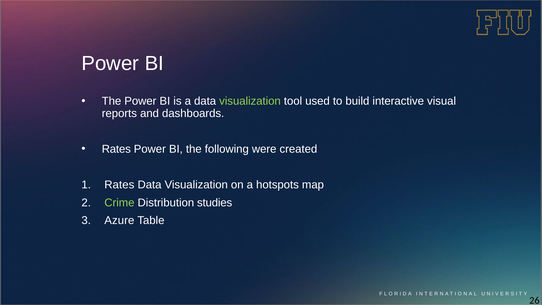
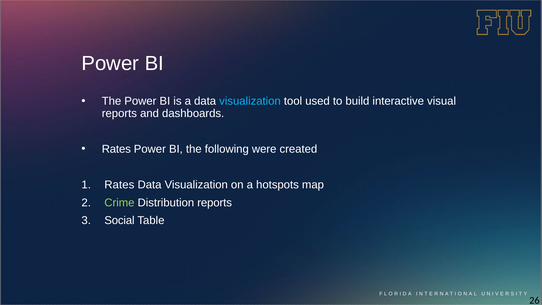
visualization at (250, 101) colour: light green -> light blue
Distribution studies: studies -> reports
Azure: Azure -> Social
